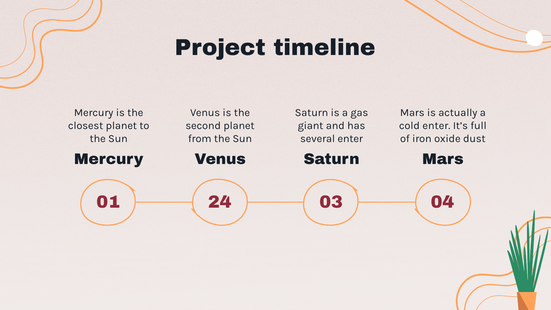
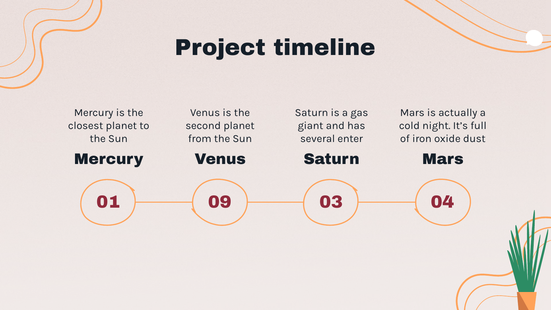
cold enter: enter -> night
24: 24 -> 09
